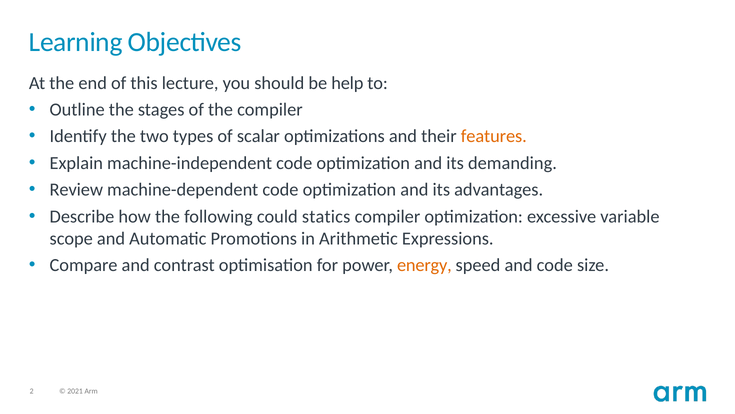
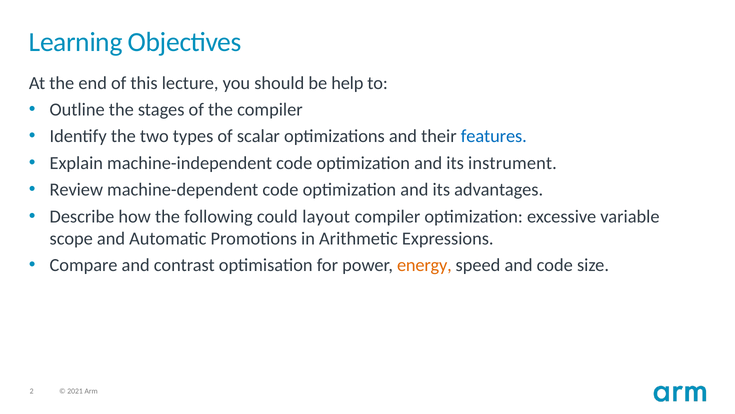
features colour: orange -> blue
demanding: demanding -> instrument
statics: statics -> layout
